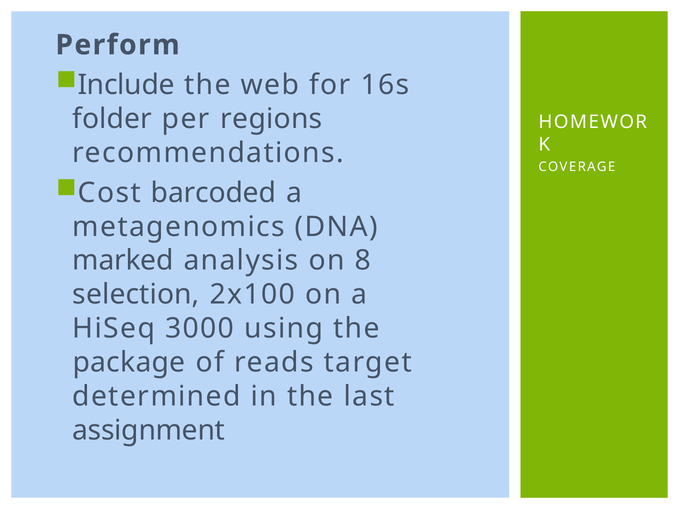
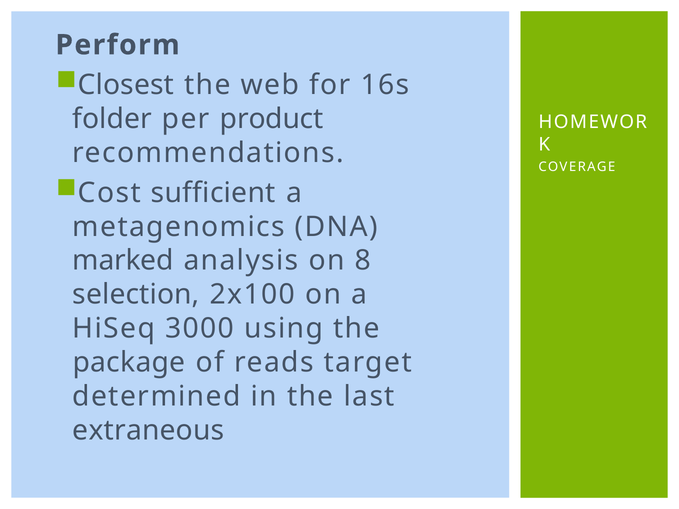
Include: Include -> Closest
regions: regions -> product
barcoded: barcoded -> sufficient
assignment: assignment -> extraneous
